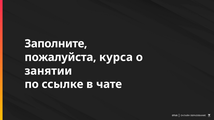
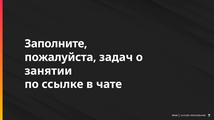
курса: курса -> задач
